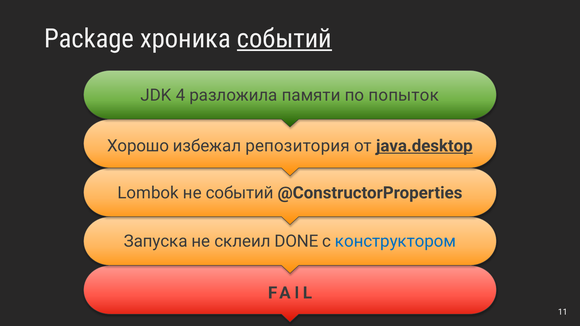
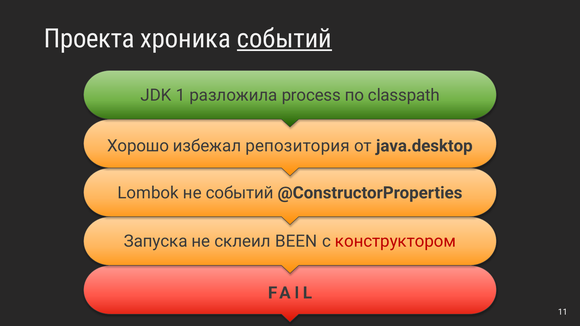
Package: Package -> Проекта
4: 4 -> 1
памяти: памяти -> process
попыток: попыток -> classpath
java.desktop underline: present -> none
DONE: DONE -> BEEN
конструктором colour: blue -> red
